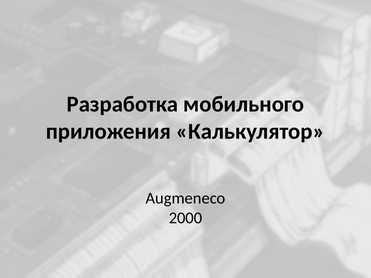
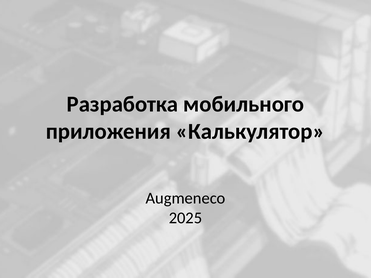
2000: 2000 -> 2025
